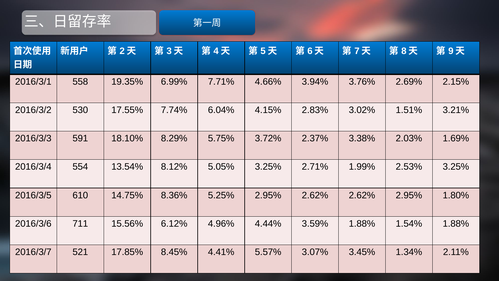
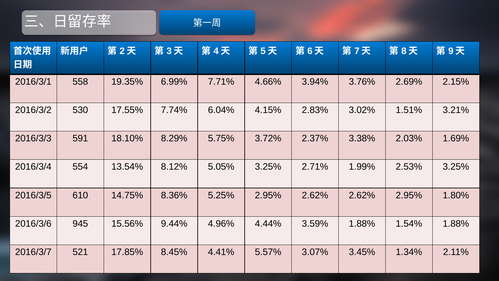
711: 711 -> 945
6.12%: 6.12% -> 9.44%
